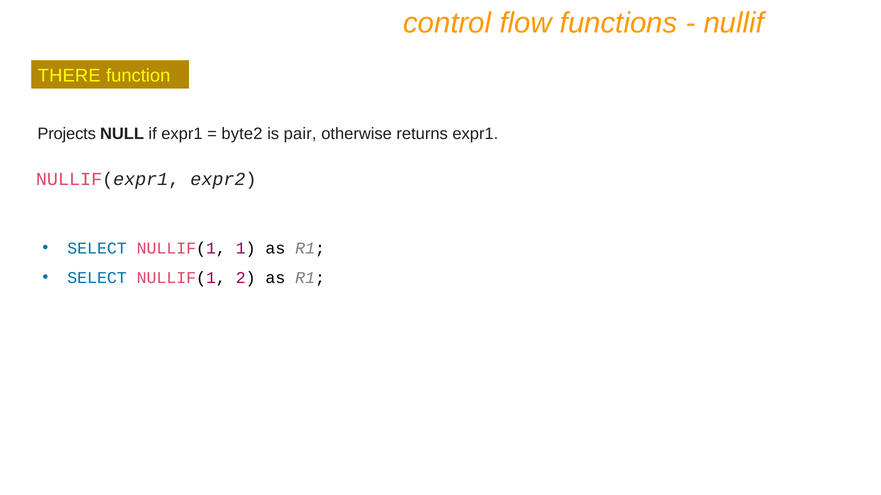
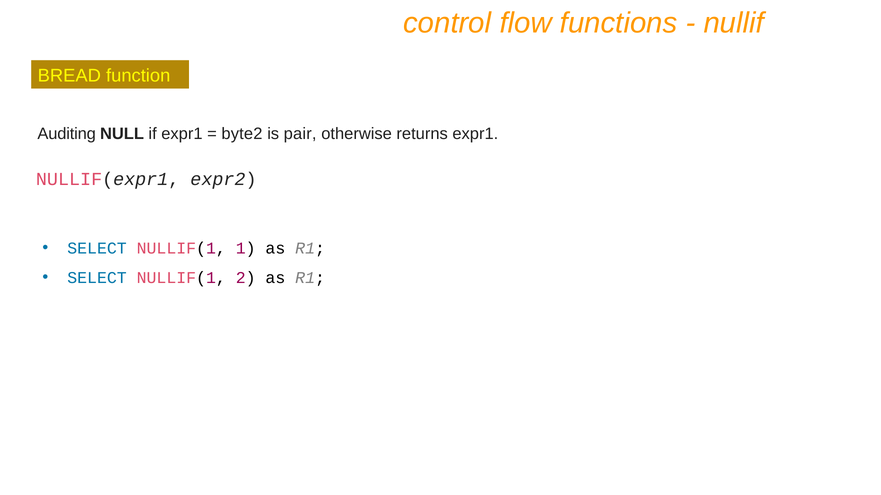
THERE: THERE -> BREAD
Projects: Projects -> Auditing
